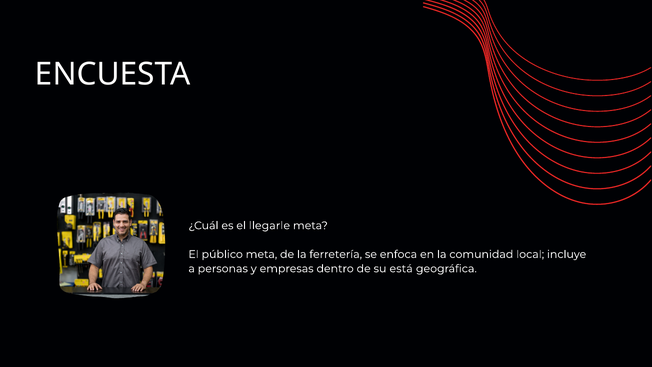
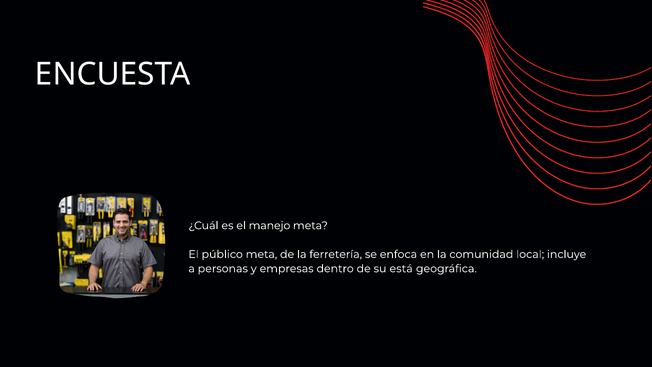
llegarle: llegarle -> manejo
